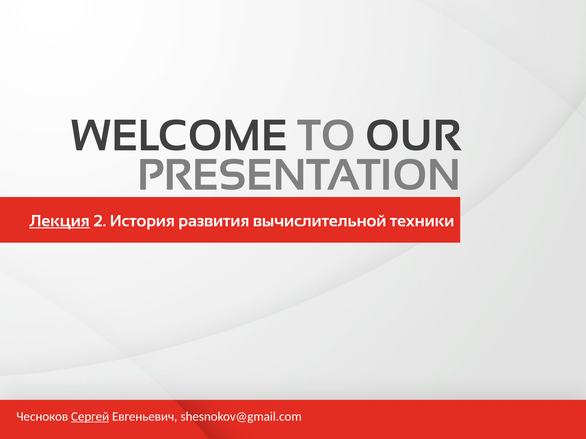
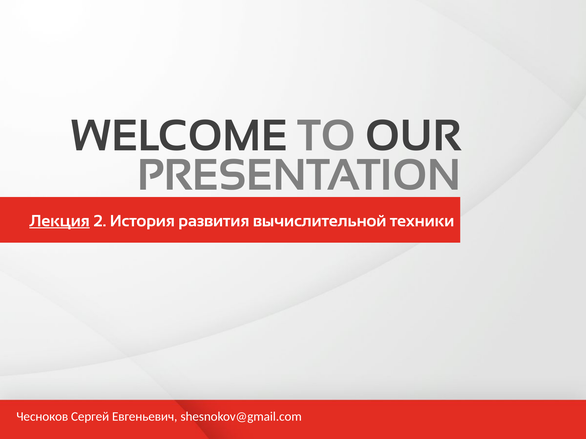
Сергей underline: present -> none
